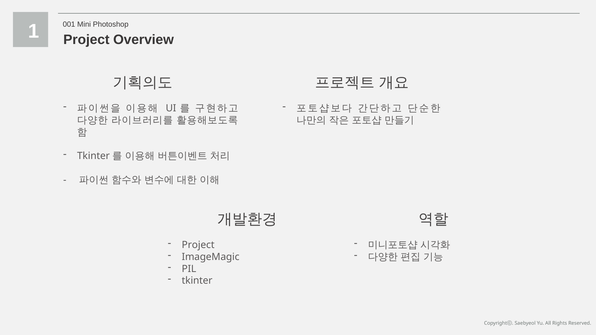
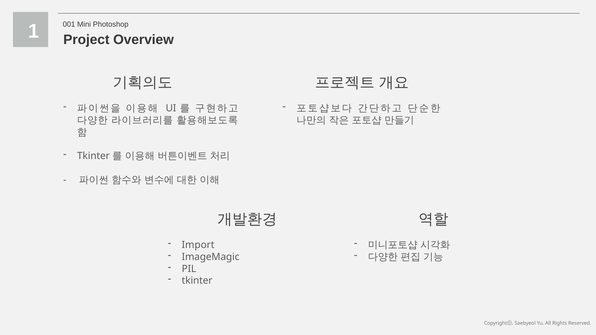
Project at (198, 245): Project -> Import
